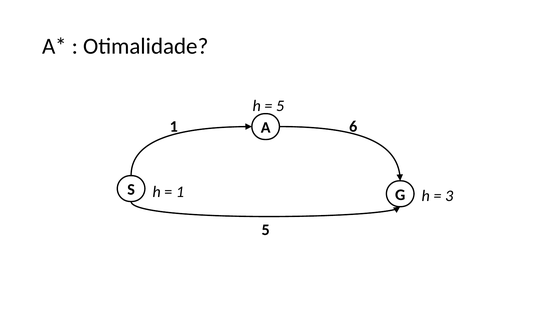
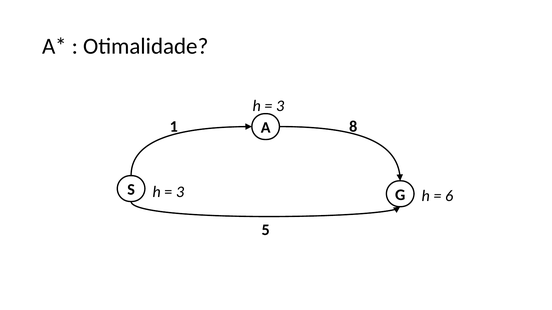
5 at (280, 106): 5 -> 3
6: 6 -> 8
1 at (180, 192): 1 -> 3
3: 3 -> 6
